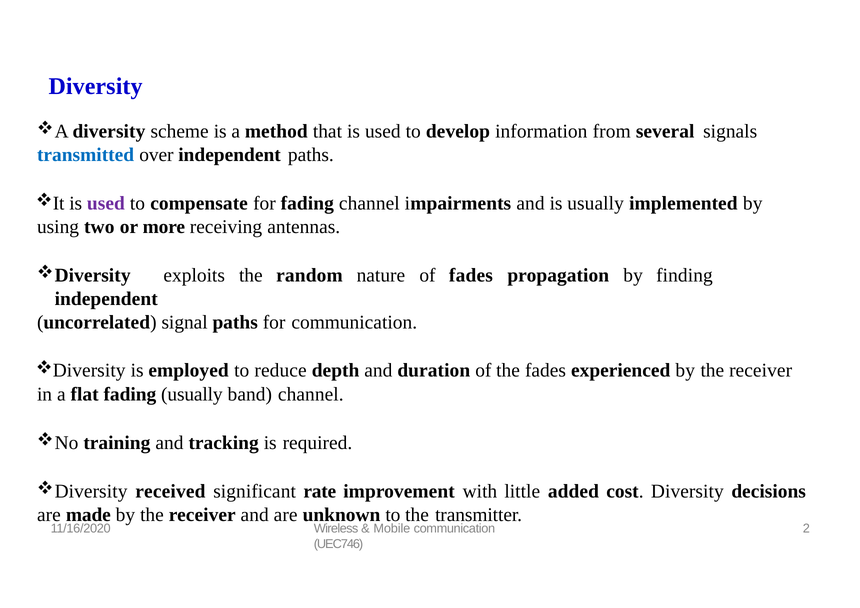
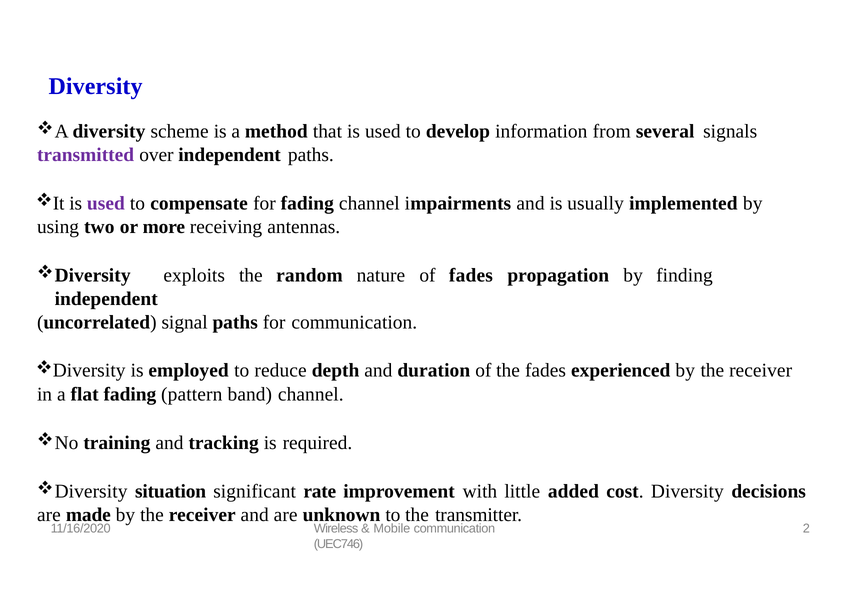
transmitted colour: blue -> purple
fading usually: usually -> pattern
received: received -> situation
